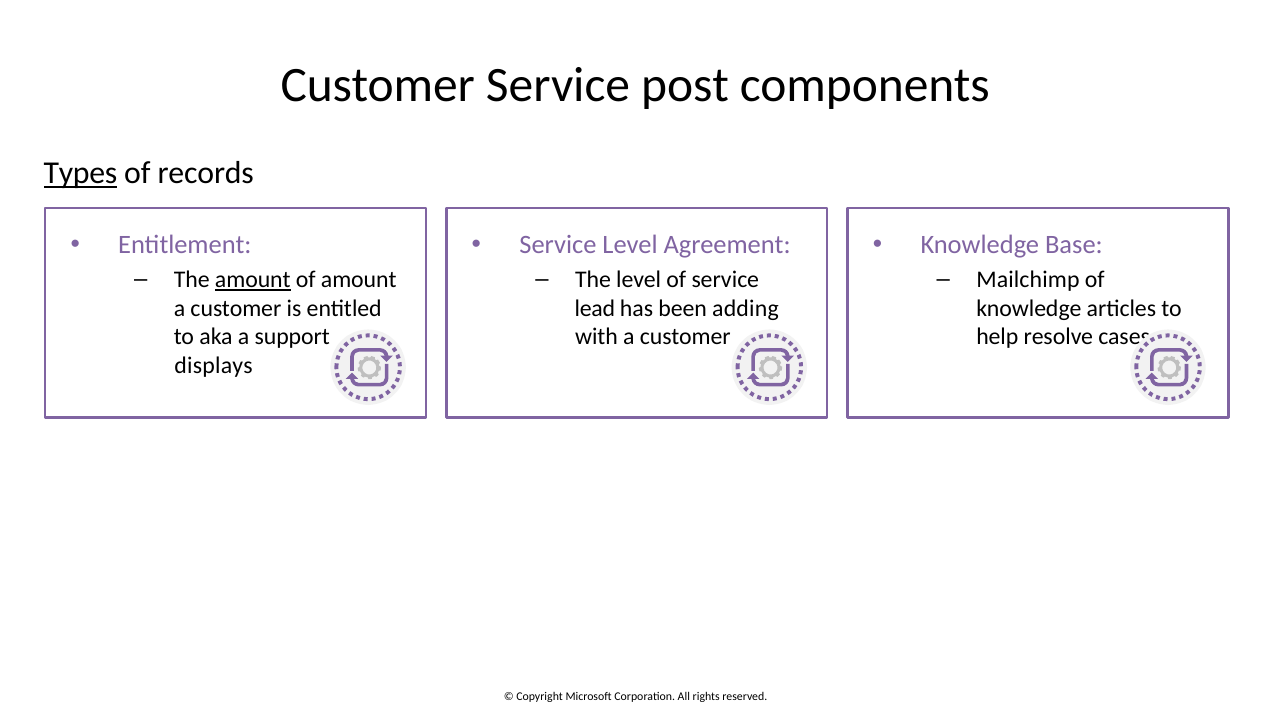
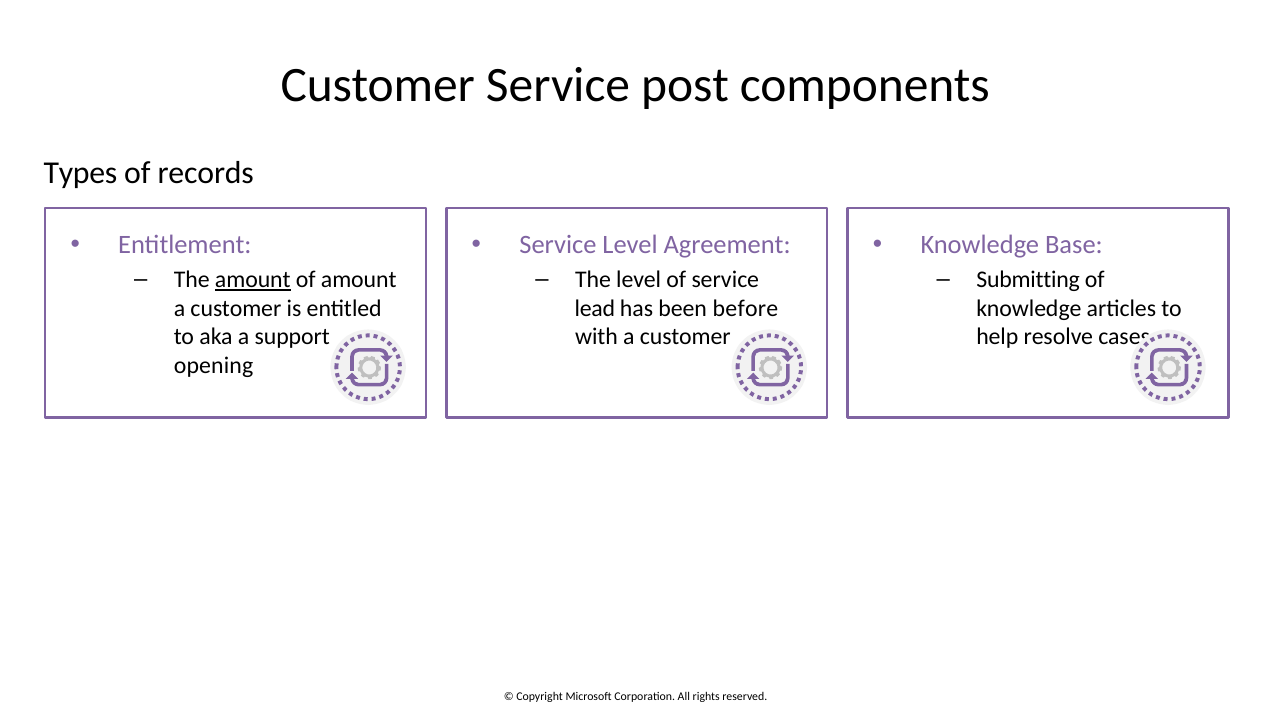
Types underline: present -> none
Mailchimp: Mailchimp -> Submitting
adding: adding -> before
displays: displays -> opening
